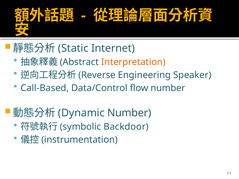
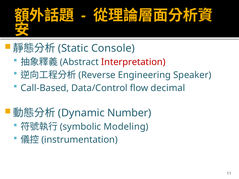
Internet: Internet -> Console
Interpretation colour: orange -> red
flow number: number -> decimal
Backdoor: Backdoor -> Modeling
